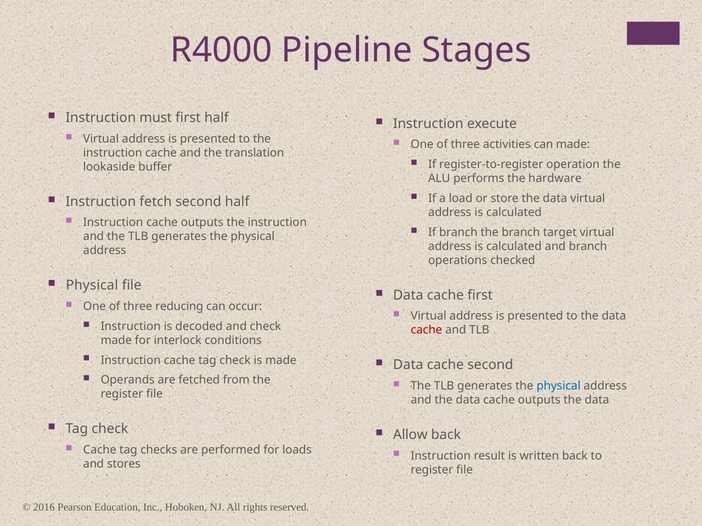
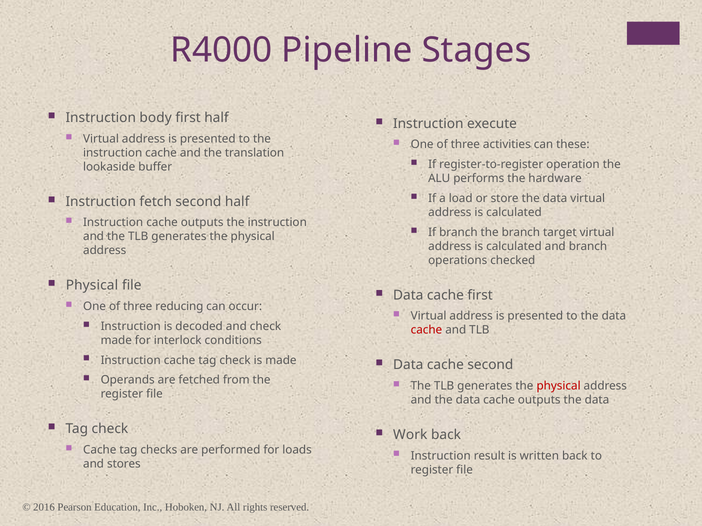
must: must -> body
can made: made -> these
physical at (559, 386) colour: blue -> red
Allow: Allow -> Work
